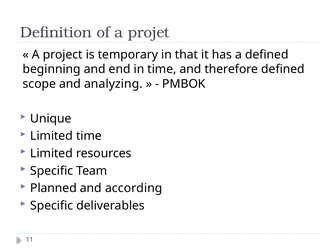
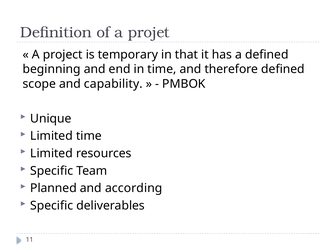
analyzing: analyzing -> capability
